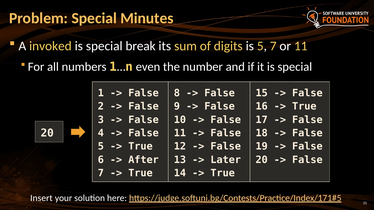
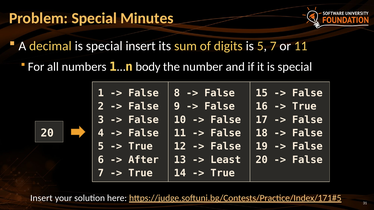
invoked: invoked -> decimal
special break: break -> insert
even: even -> body
Later: Later -> Least
